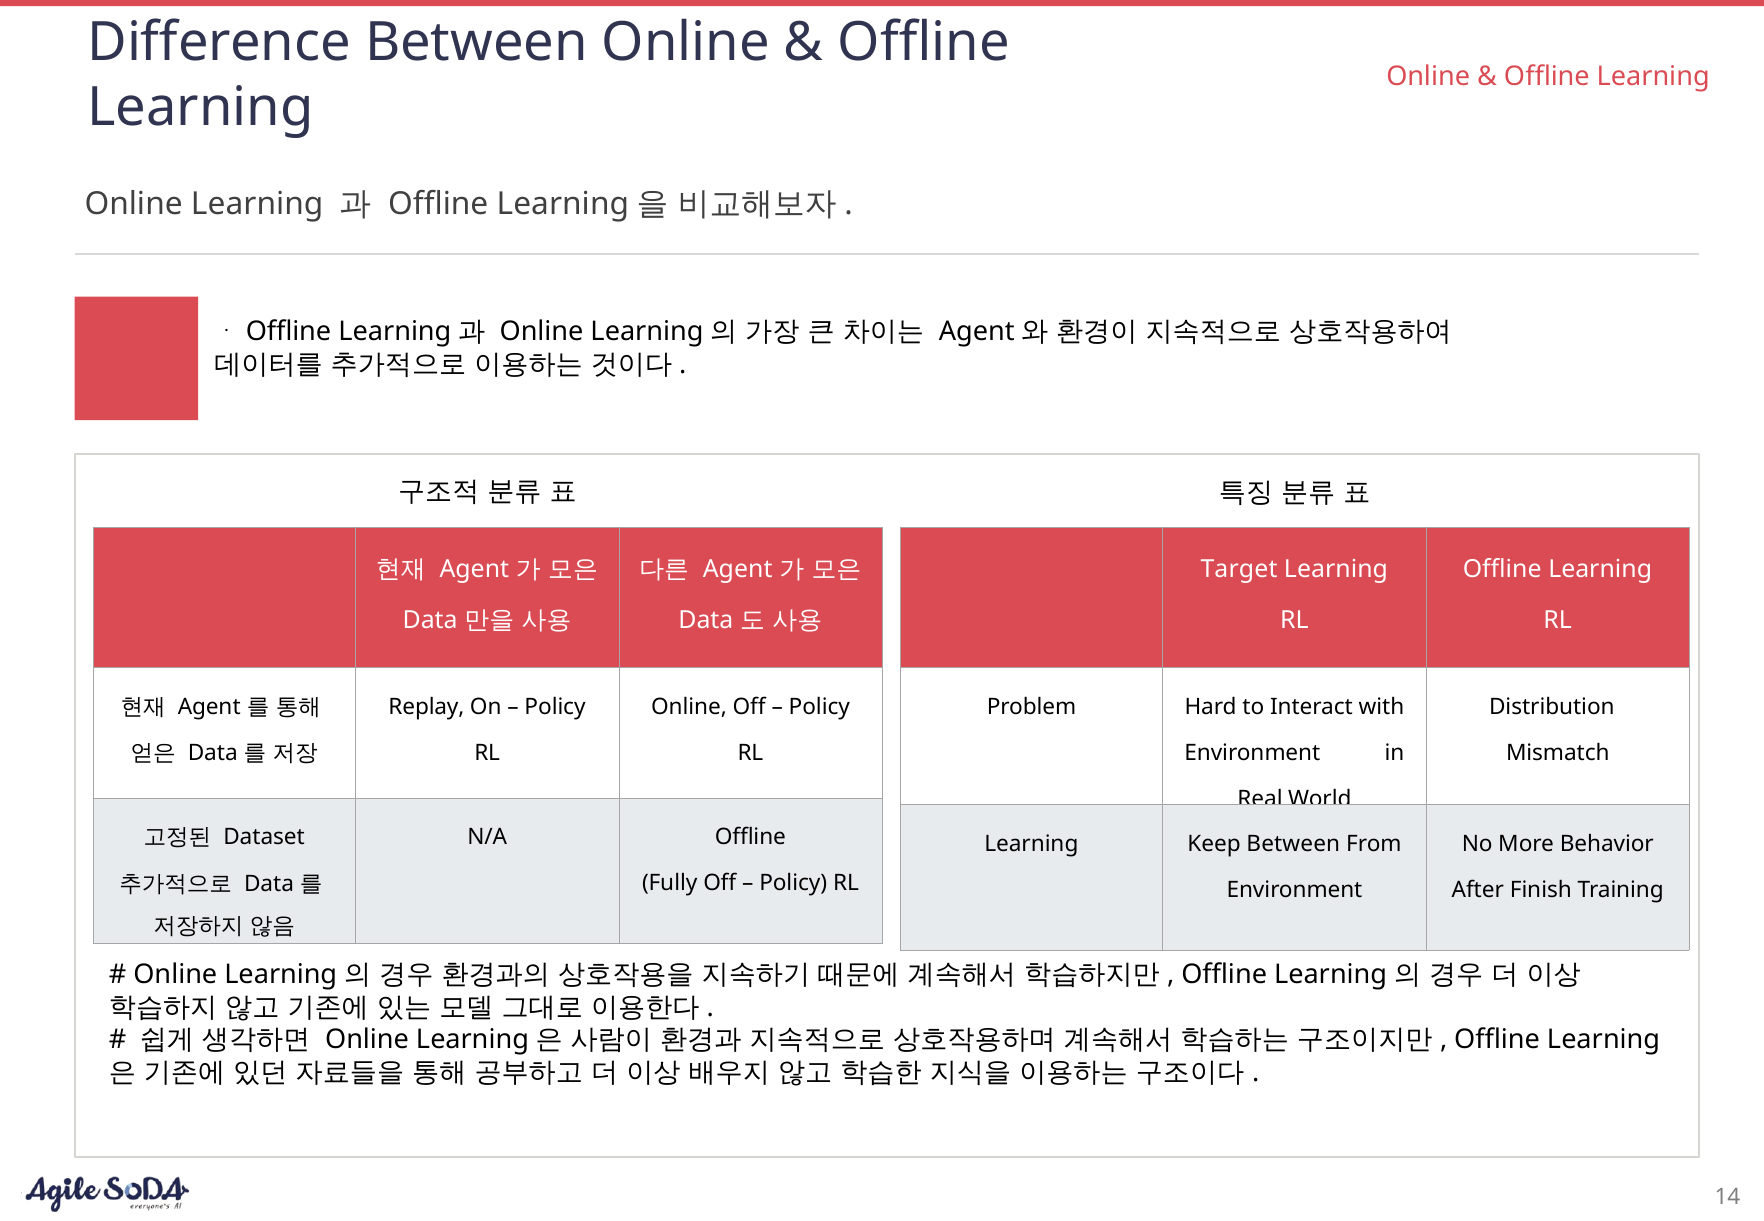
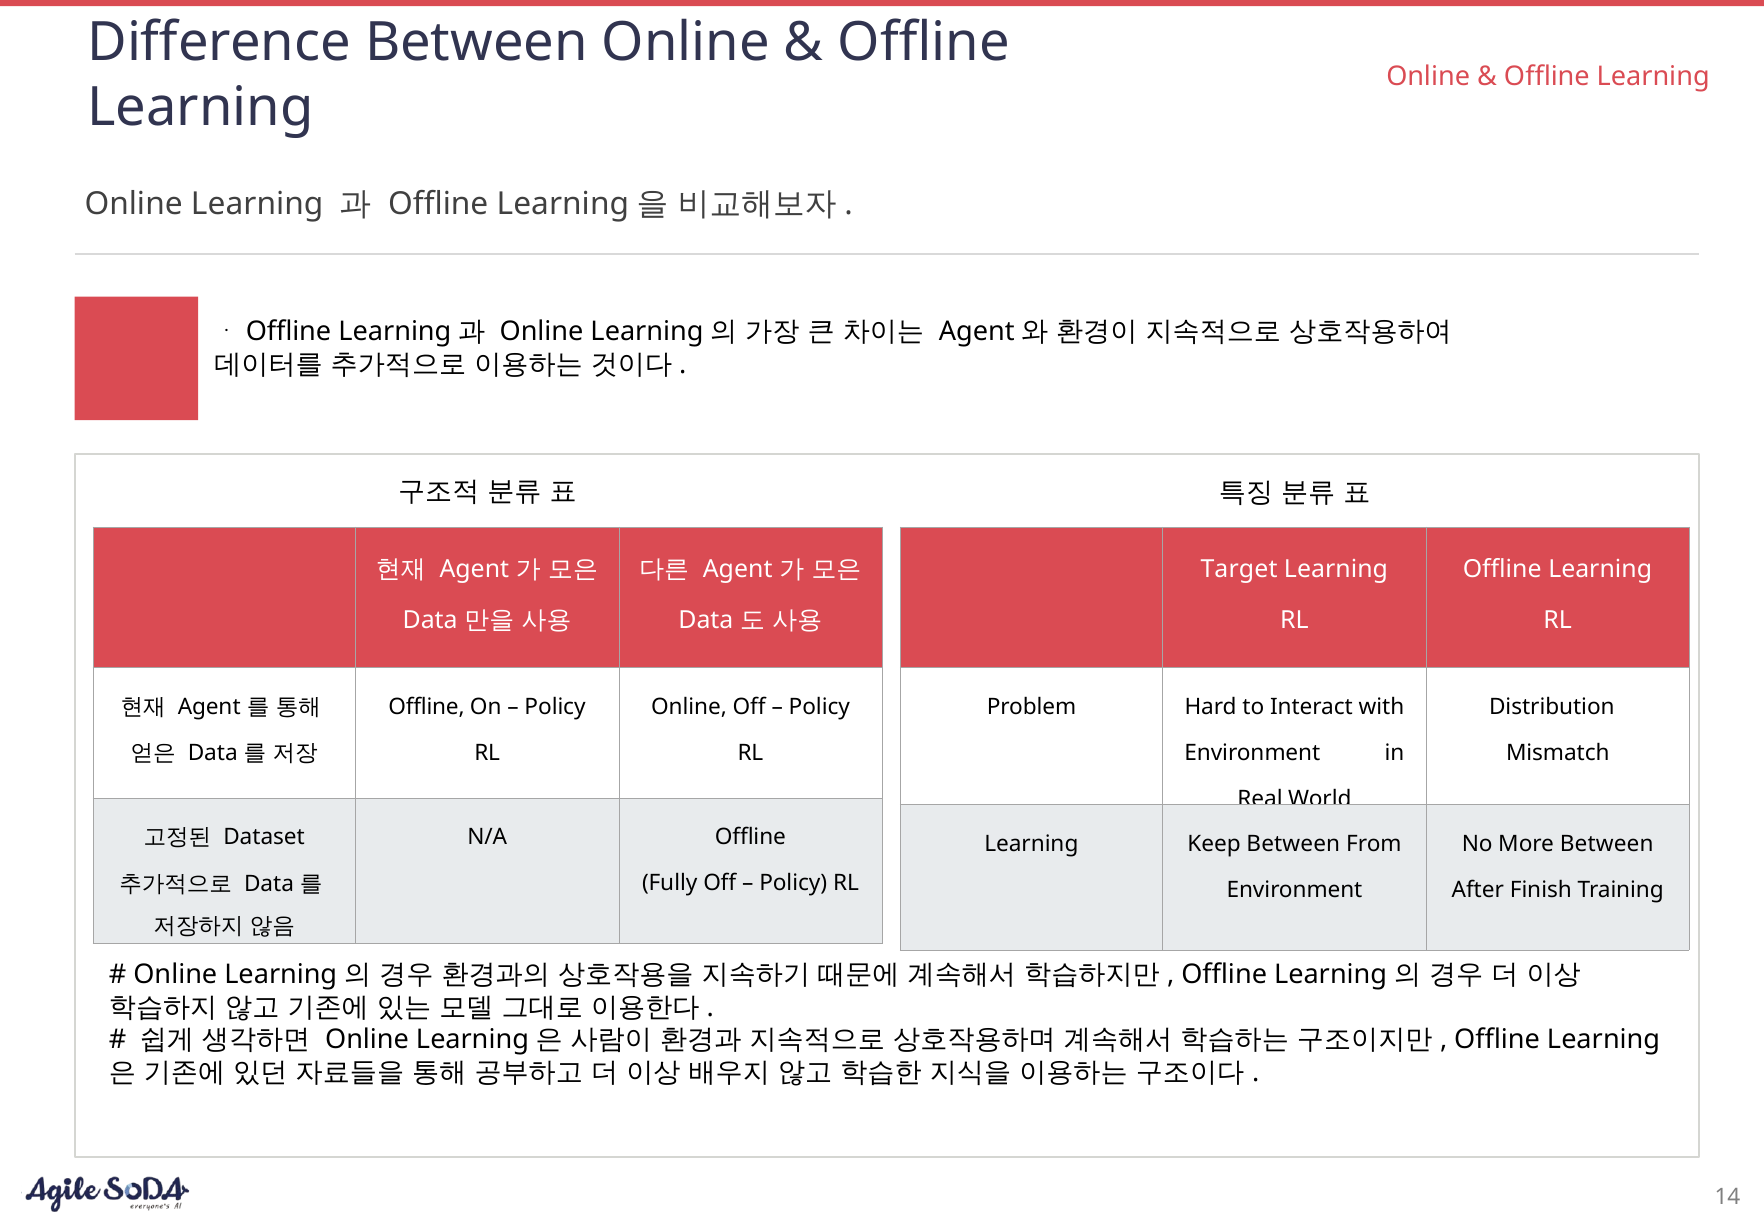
Replay at (426, 707): Replay -> Offline
More Behavior: Behavior -> Between
